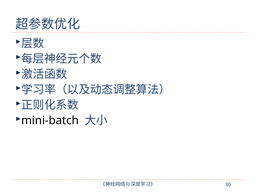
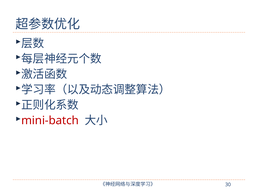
mini-batch colour: black -> red
